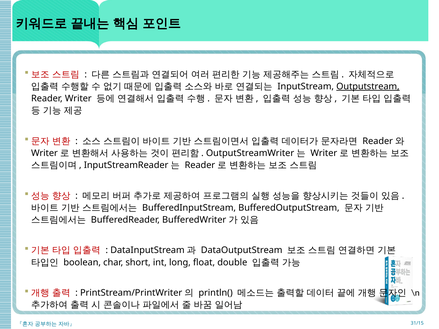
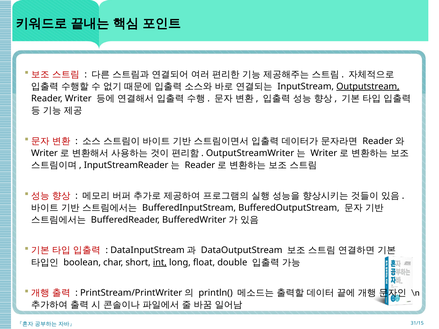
int underline: none -> present
